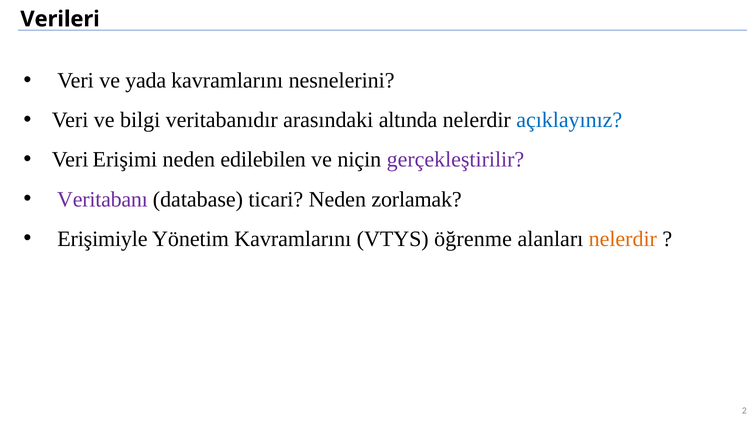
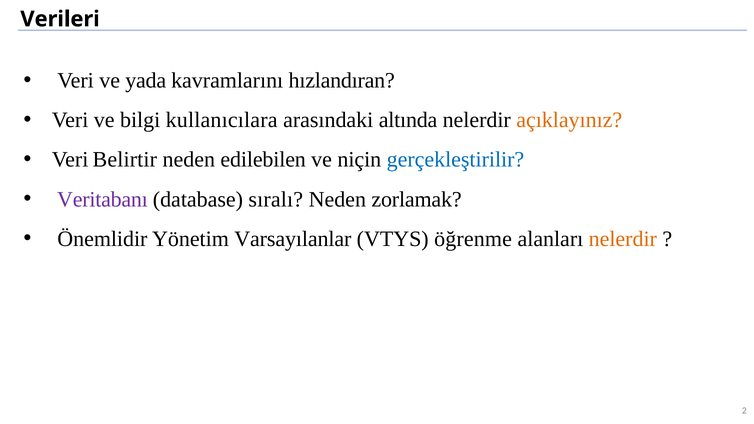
nesnelerini: nesnelerini -> hızlandıran
veritabanıdır: veritabanıdır -> kullanıcılara
açıklayınız colour: blue -> orange
Erişimi: Erişimi -> Belirtir
gerçekleştirilir colour: purple -> blue
ticari: ticari -> sıralı
Erişimiyle: Erişimiyle -> Önemlidir
Yönetim Kavramlarını: Kavramlarını -> Varsayılanlar
